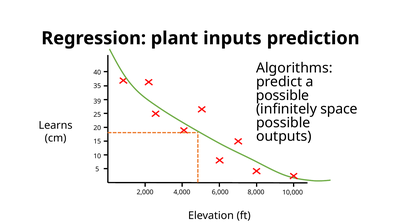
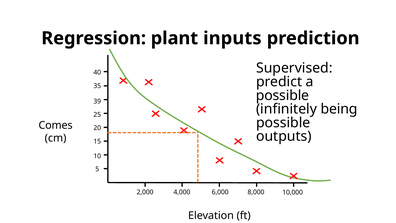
Algorithms: Algorithms -> Supervised
space: space -> being
Learns: Learns -> Comes
